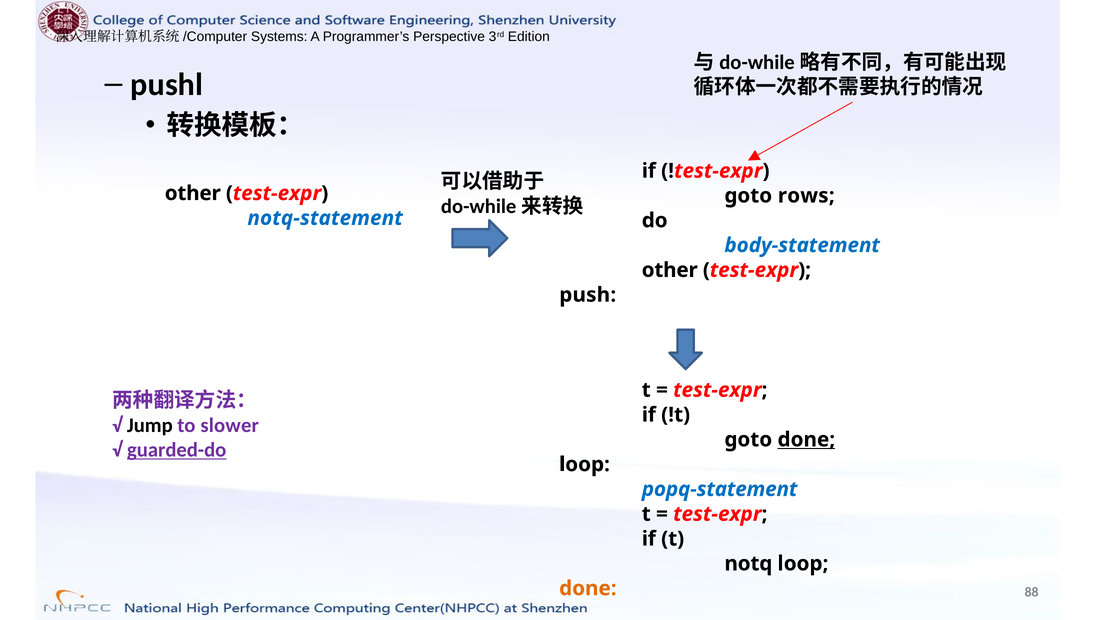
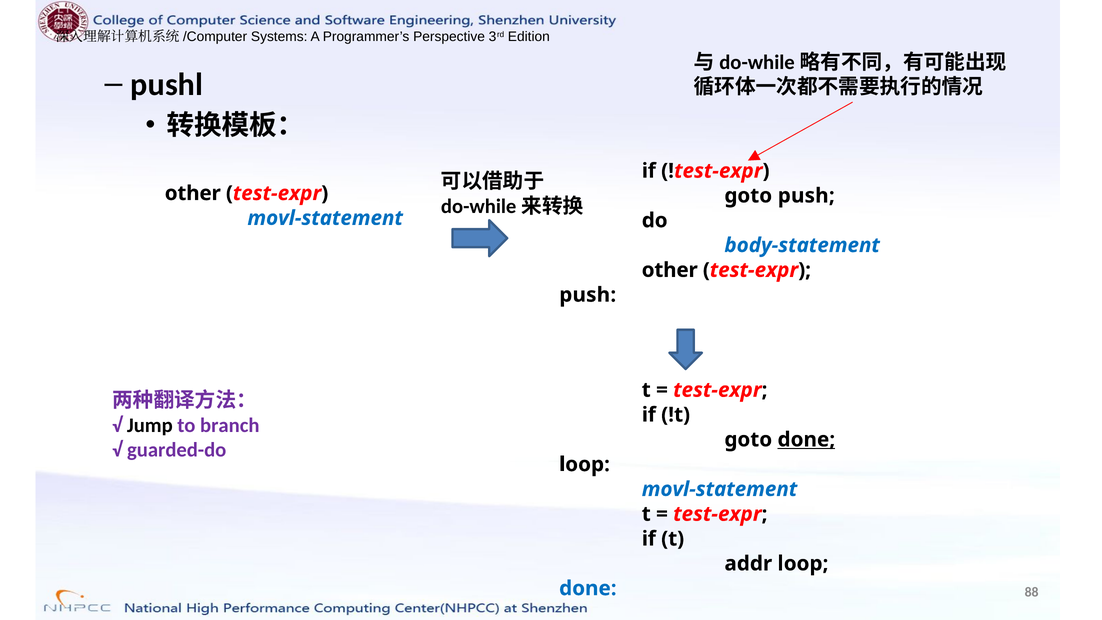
goto rows: rows -> push
notq-statement at (325, 218): notq-statement -> movl-statement
slower: slower -> branch
guarded-do underline: present -> none
popq-statement at (720, 489): popq-statement -> movl-statement
notq: notq -> addr
done at (588, 588) colour: orange -> blue
